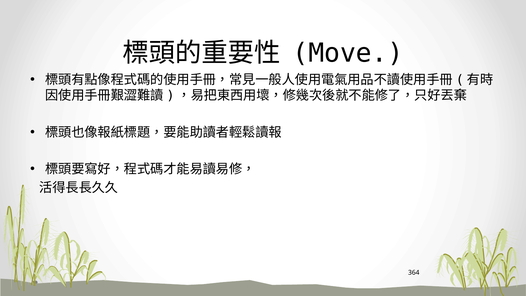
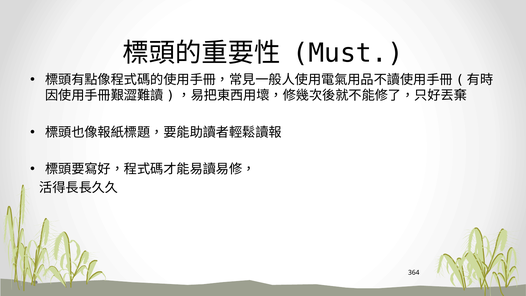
Move: Move -> Must
